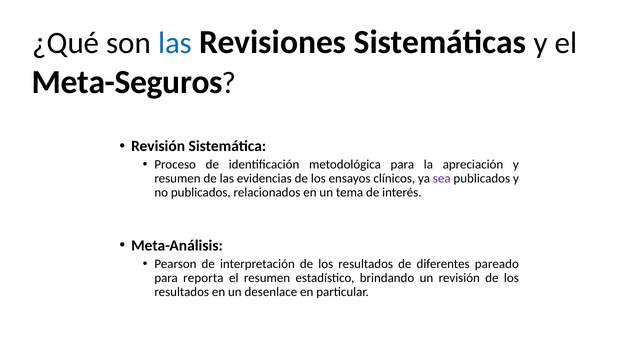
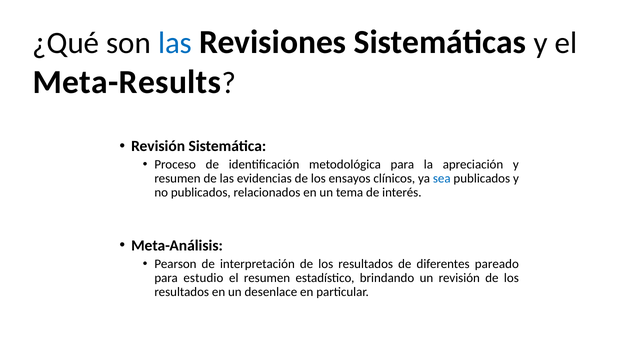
Meta-Seguros: Meta-Seguros -> Meta-Results
sea colour: purple -> blue
reporta: reporta -> estudio
